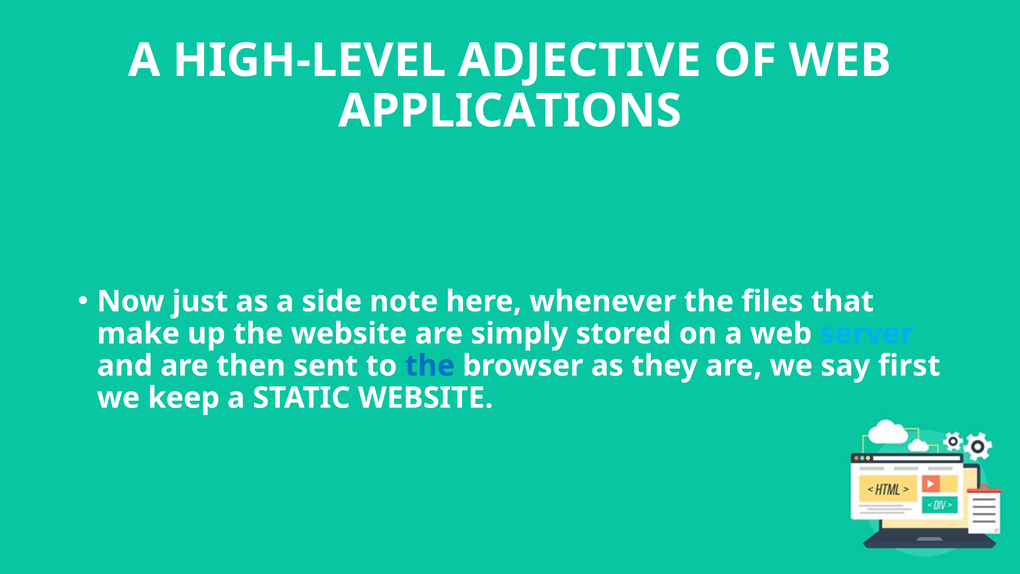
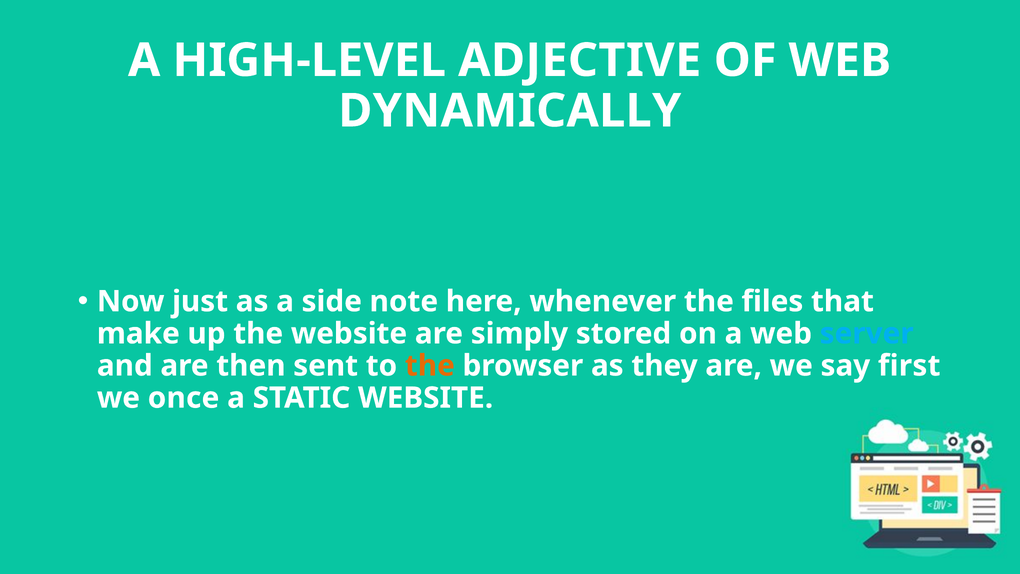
APPLICATIONS: APPLICATIONS -> DYNAMICALLY
the at (430, 366) colour: blue -> orange
keep: keep -> once
